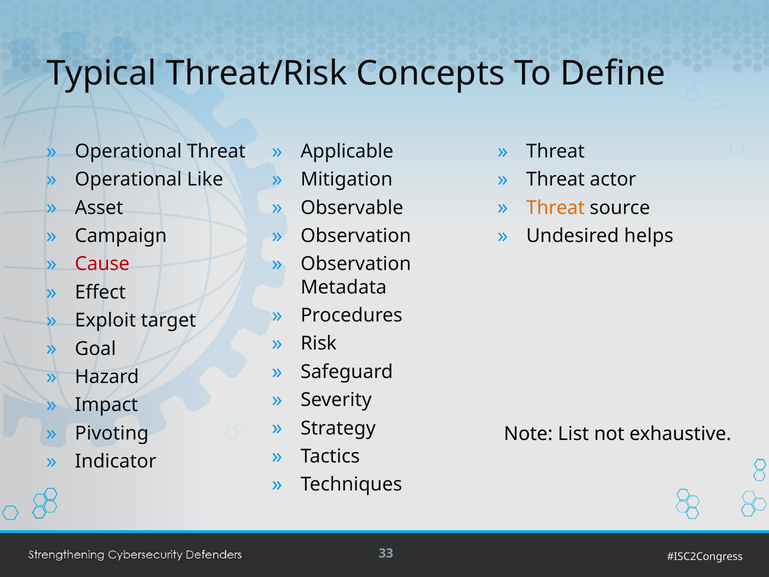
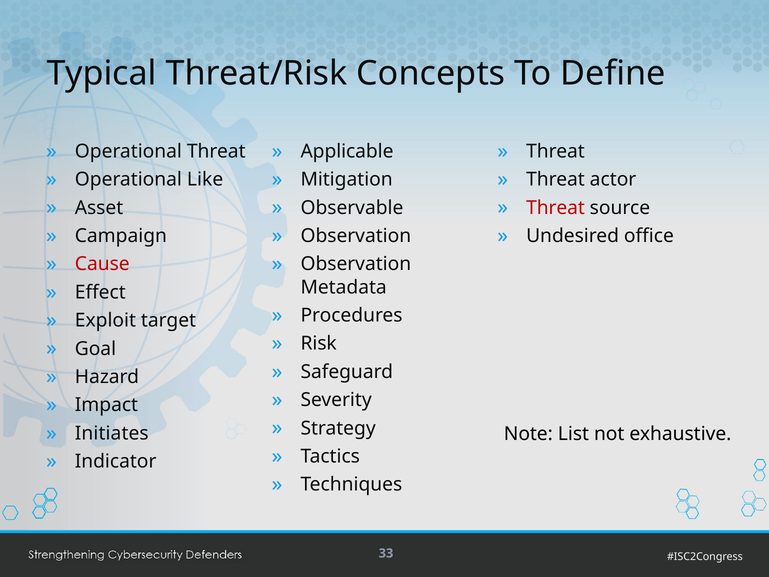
Threat at (555, 208) colour: orange -> red
helps: helps -> office
Pivoting: Pivoting -> Initiates
